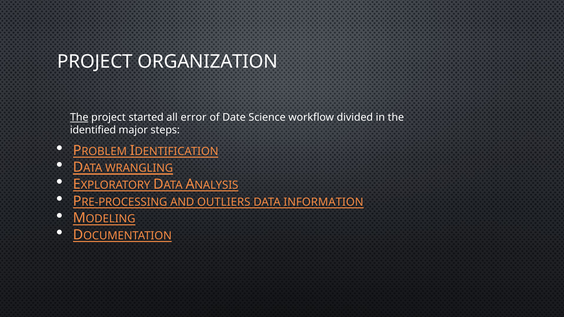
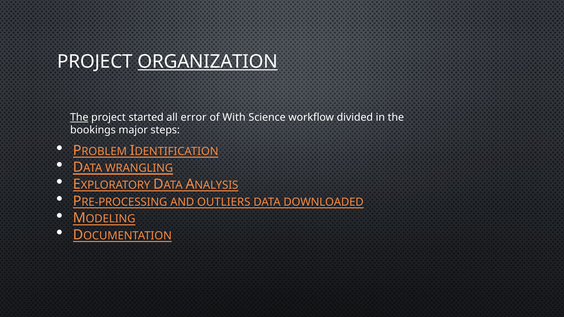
ORGANIZATION underline: none -> present
Date: Date -> With
identified: identified -> bookings
INFORMATION: INFORMATION -> DOWNLOADED
